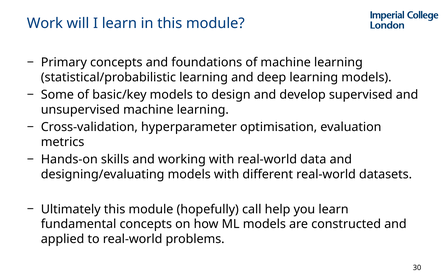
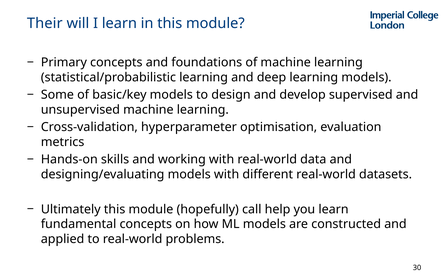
Work: Work -> Their
